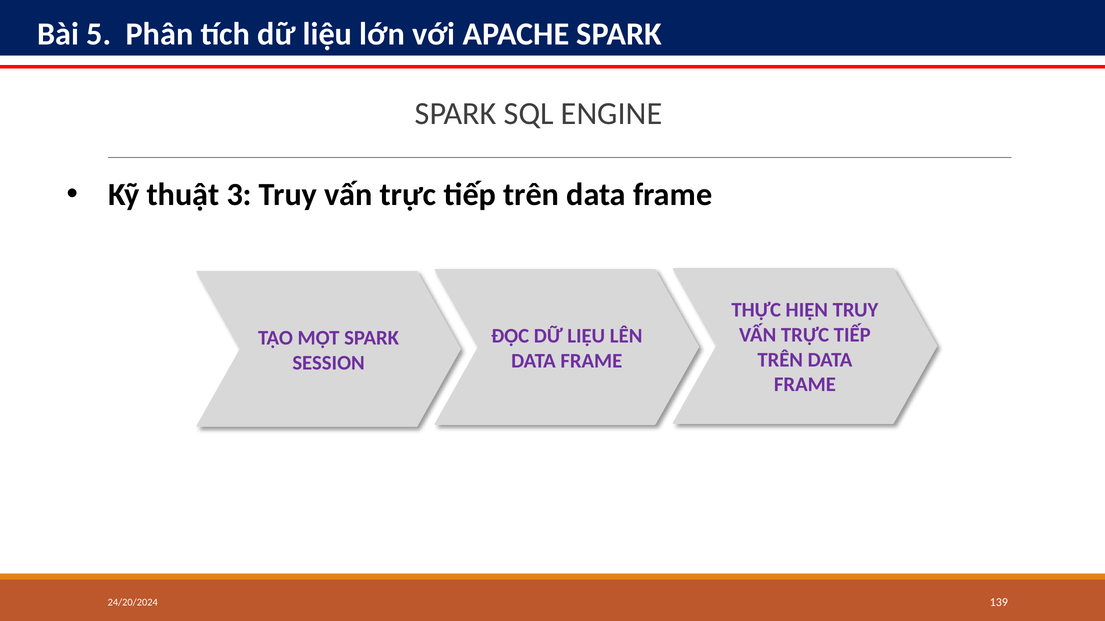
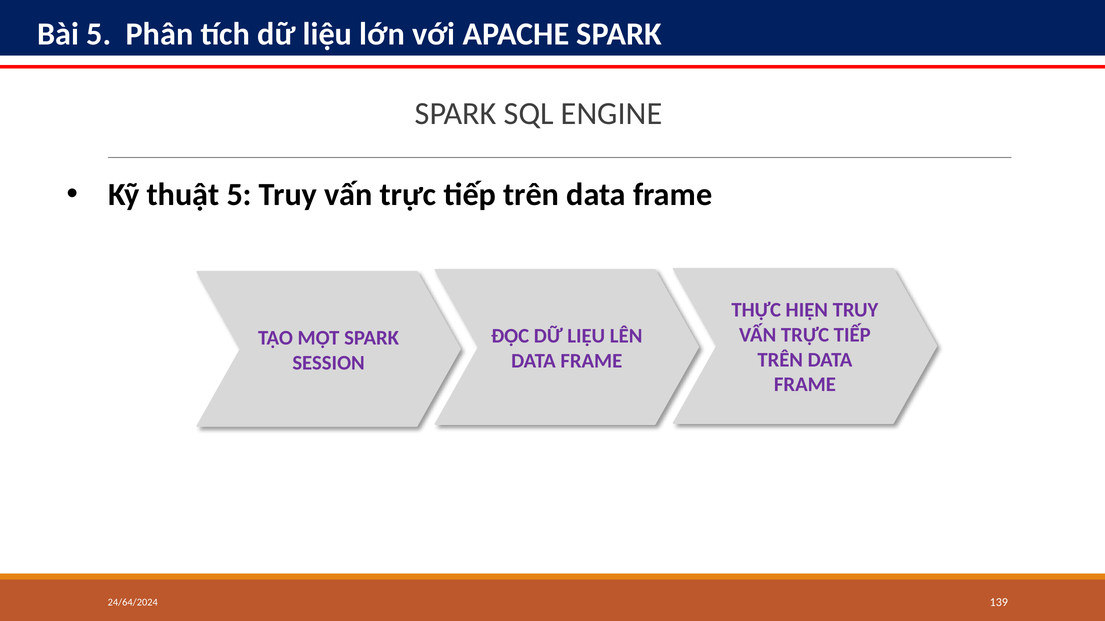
thuật 3: 3 -> 5
24/20/2024: 24/20/2024 -> 24/64/2024
